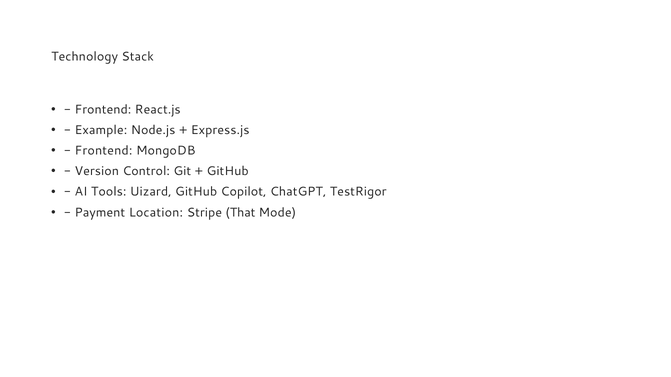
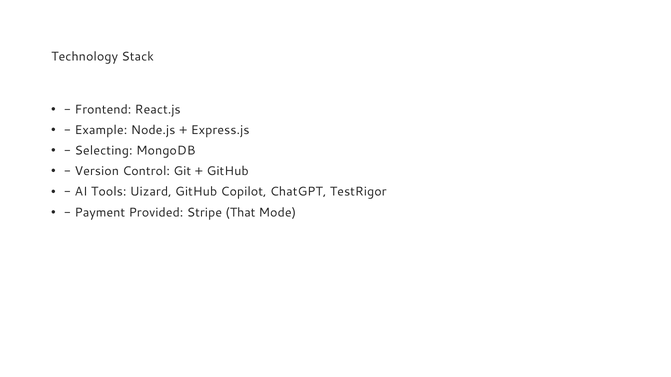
Frontend at (104, 151): Frontend -> Selecting
Location: Location -> Provided
